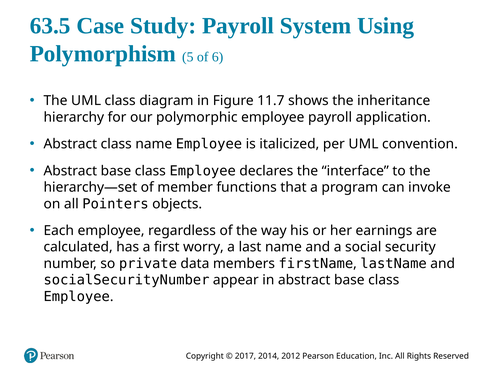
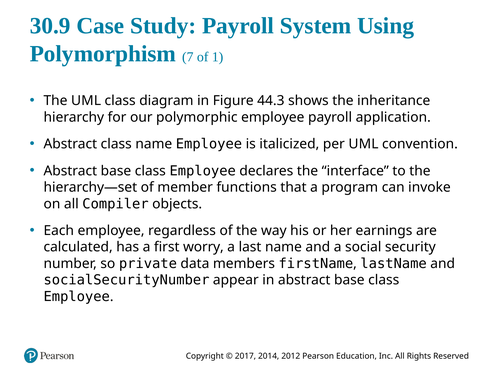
63.5: 63.5 -> 30.9
5: 5 -> 7
6: 6 -> 1
11.7: 11.7 -> 44.3
Pointers: Pointers -> Compiler
